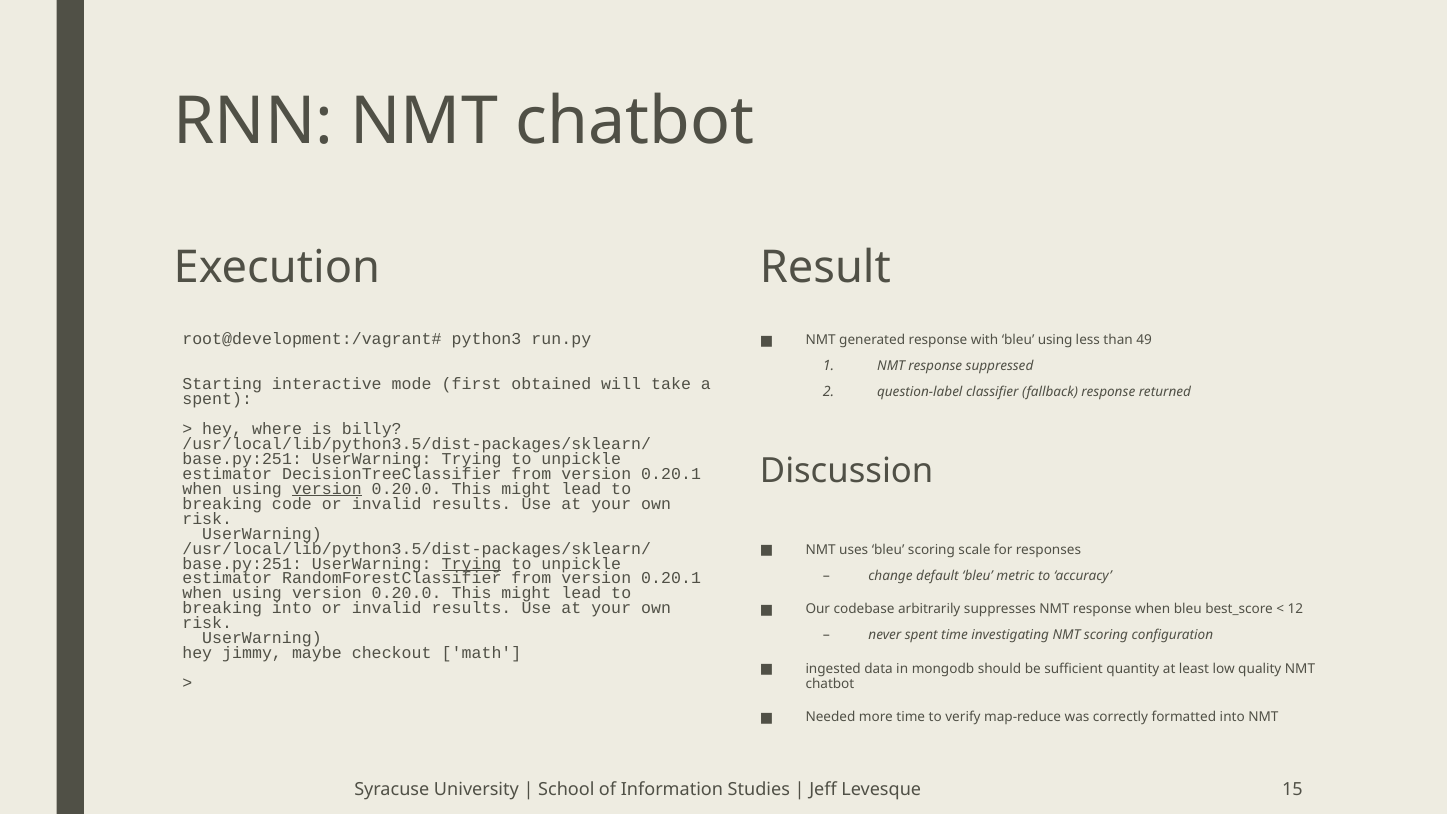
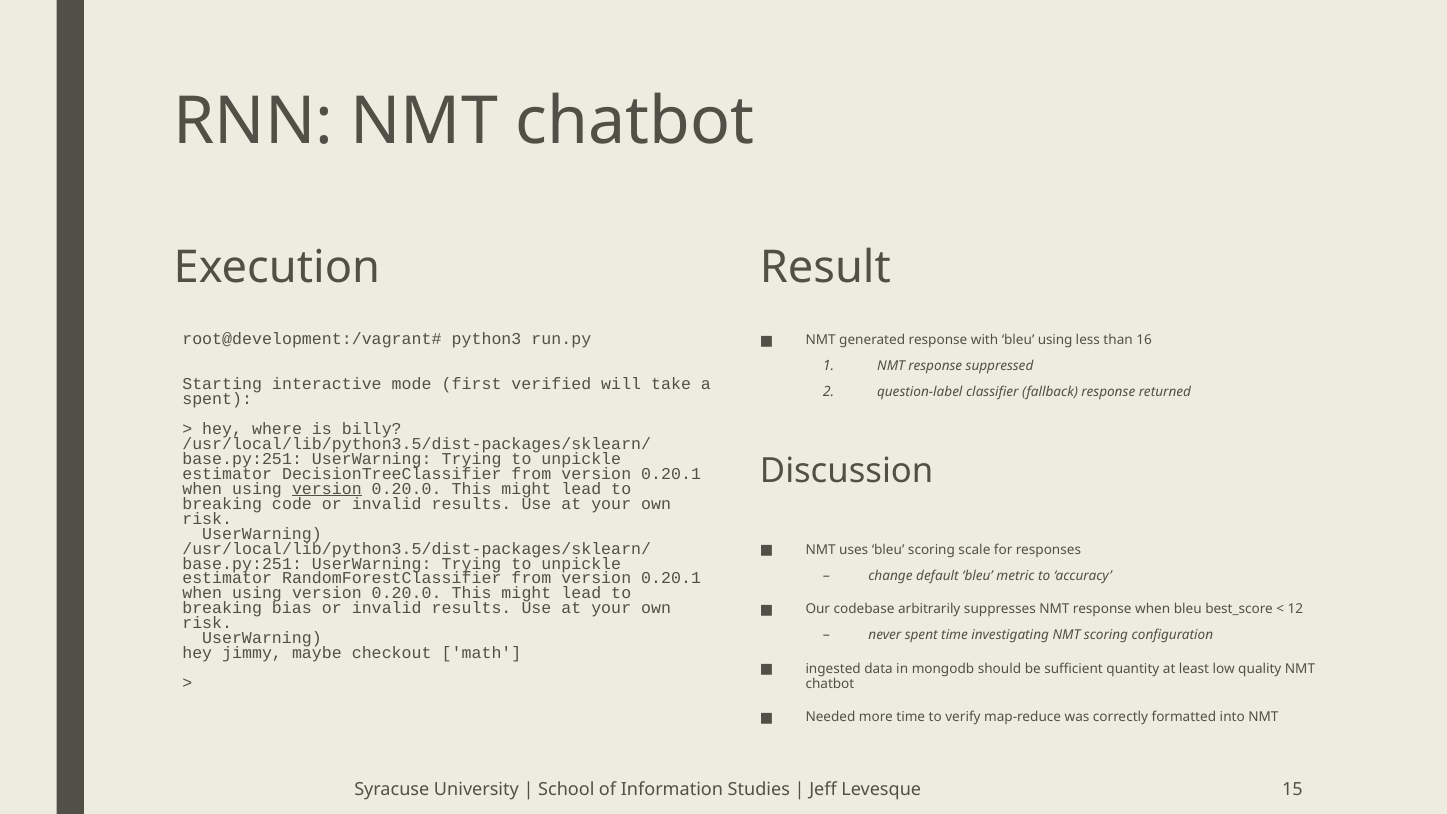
49: 49 -> 16
obtained: obtained -> verified
Trying at (472, 564) underline: present -> none
breaking into: into -> bias
